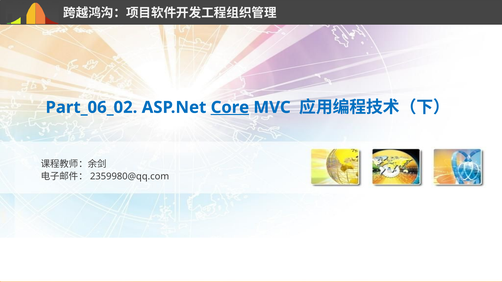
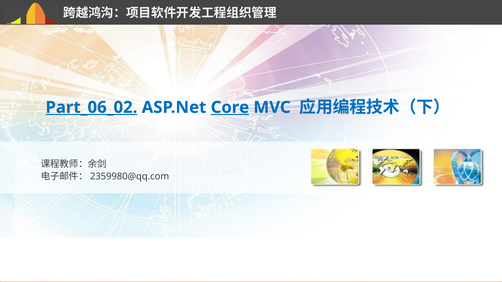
Part_06_02 underline: none -> present
